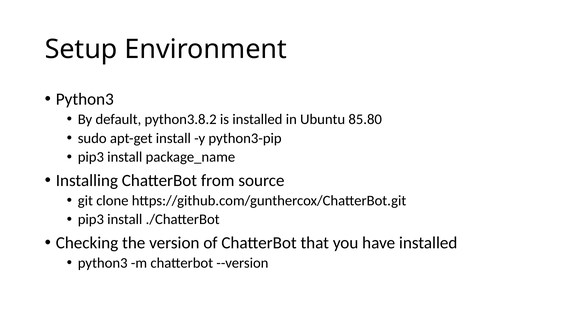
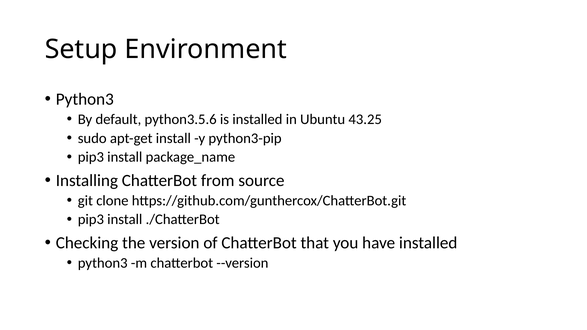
python3.8.2: python3.8.2 -> python3.5.6
85.80: 85.80 -> 43.25
